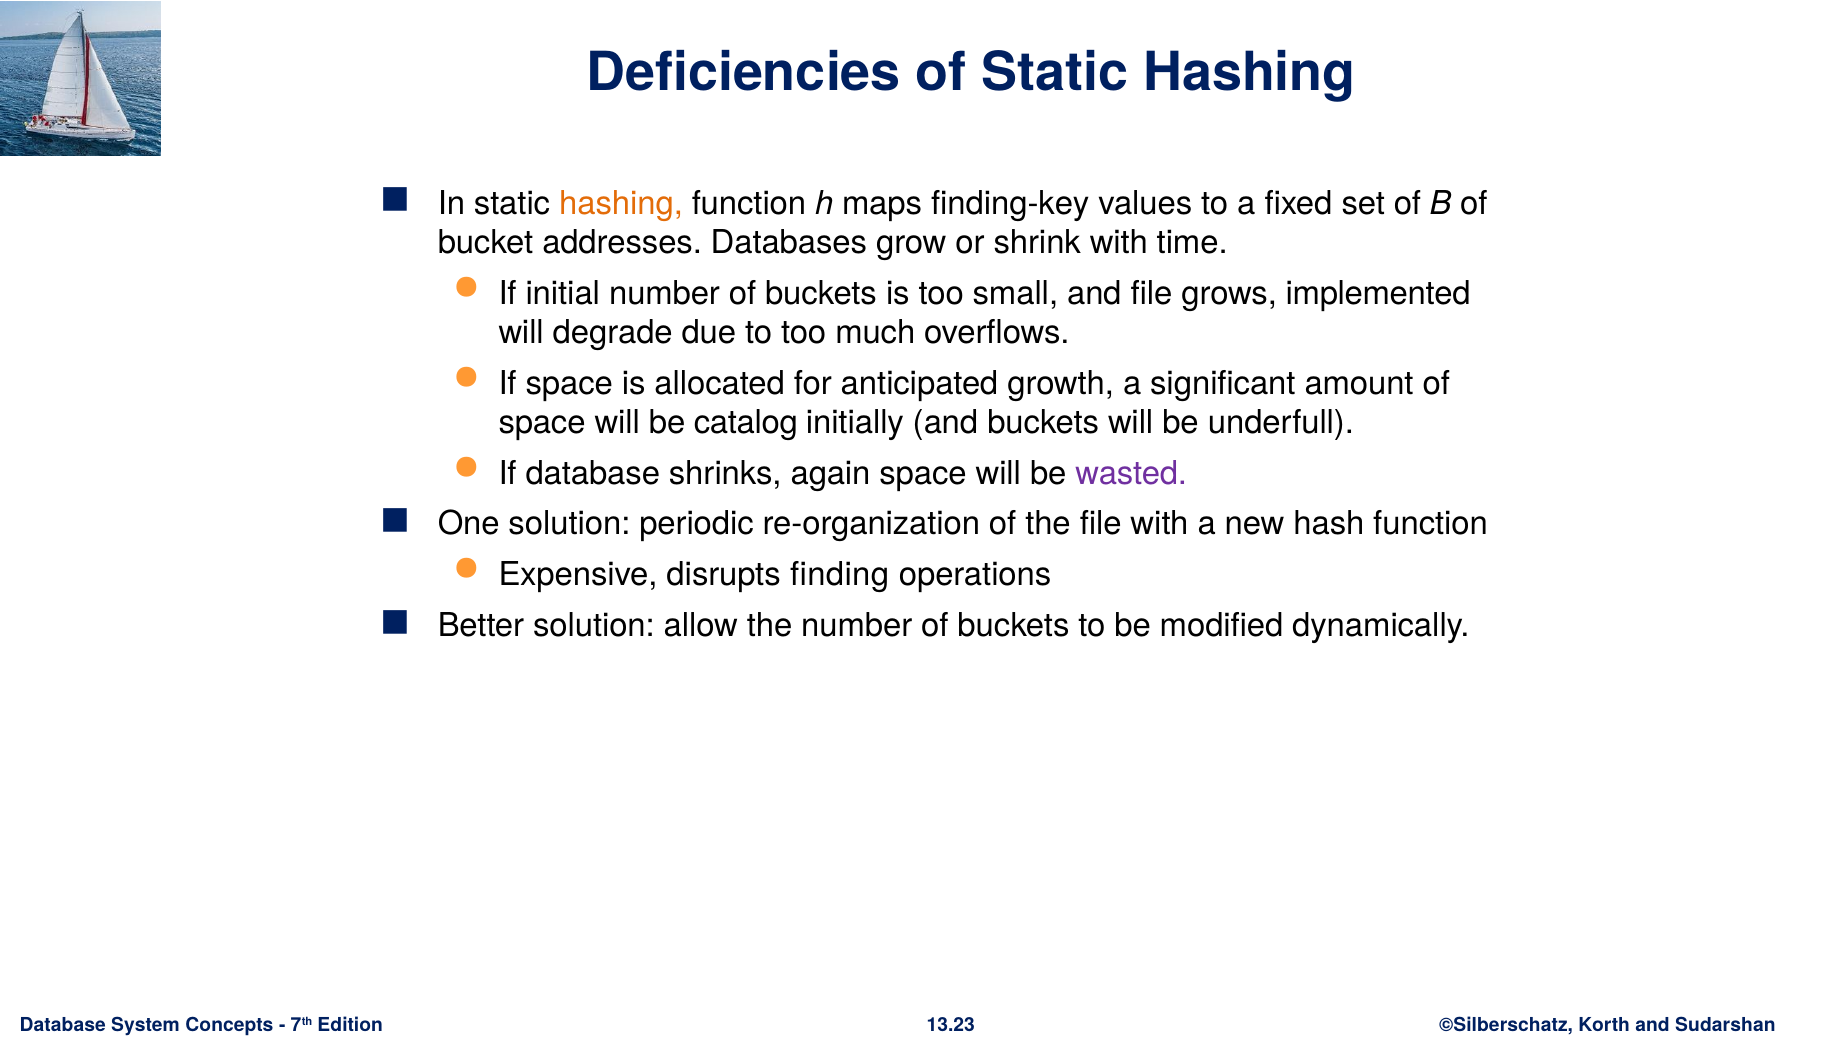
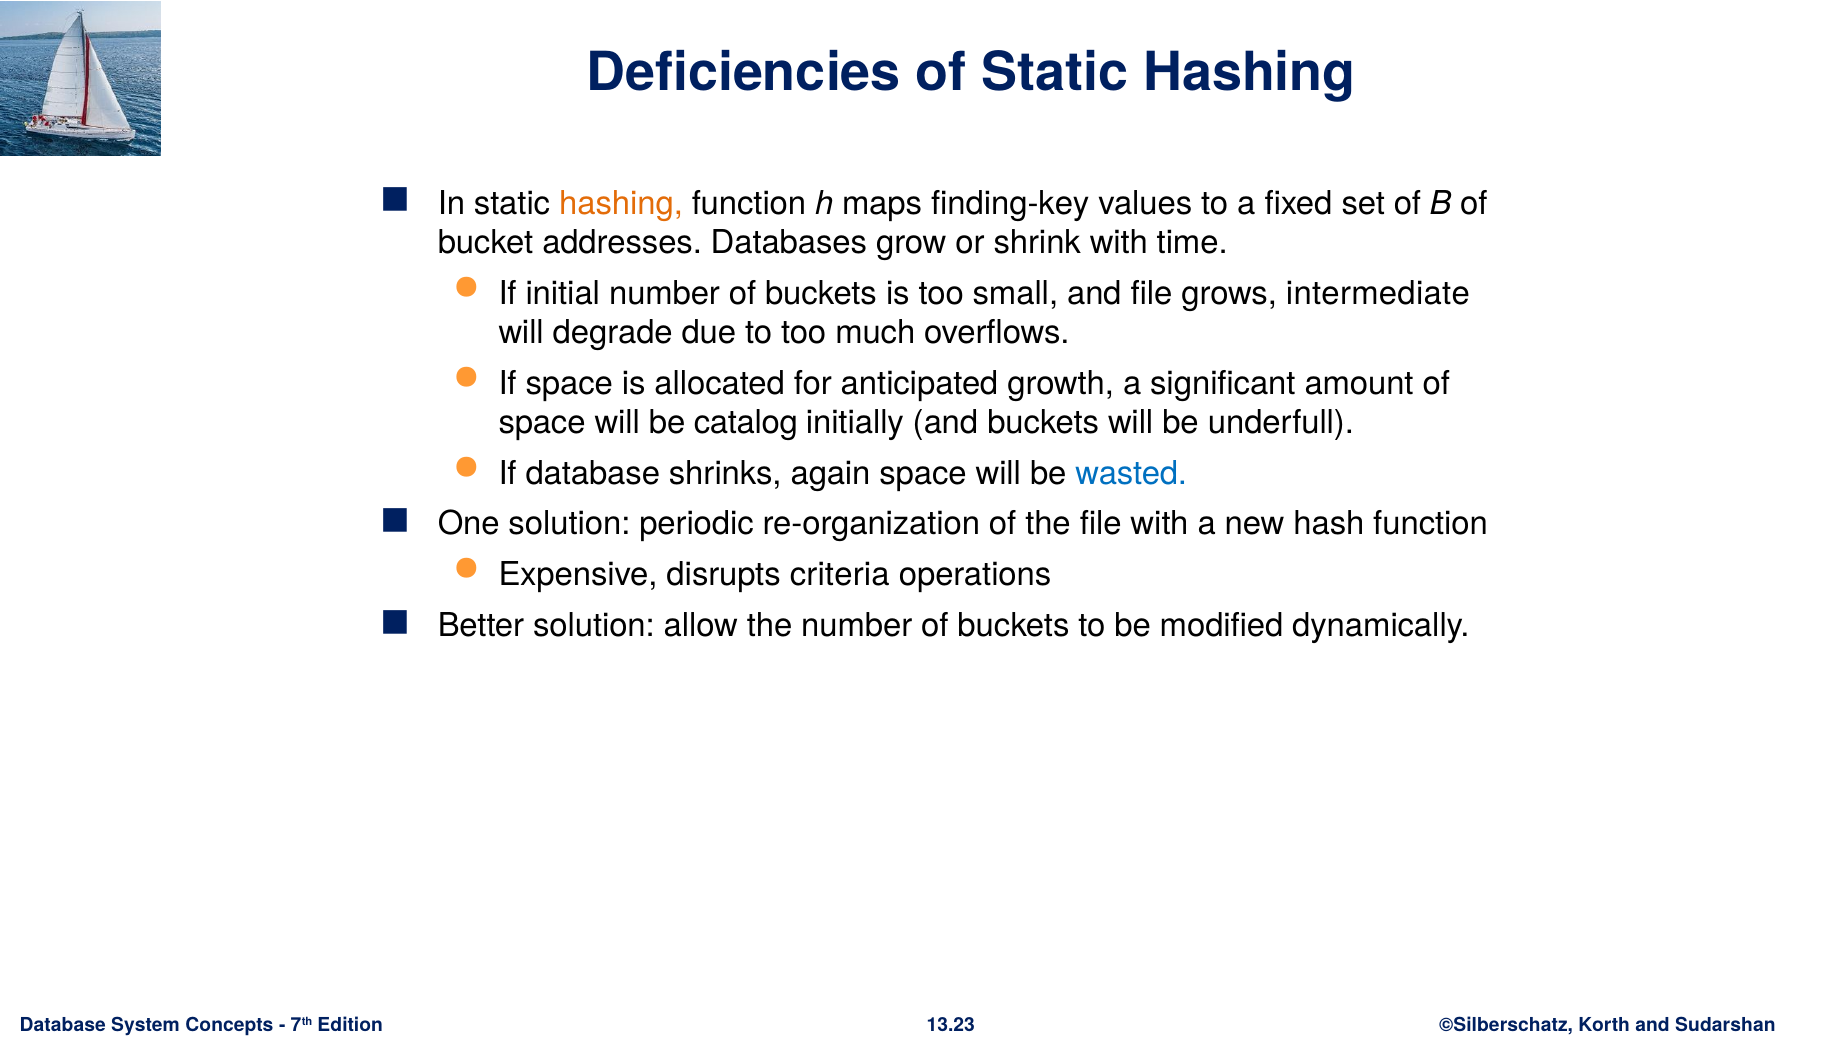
implemented: implemented -> intermediate
wasted colour: purple -> blue
finding: finding -> criteria
